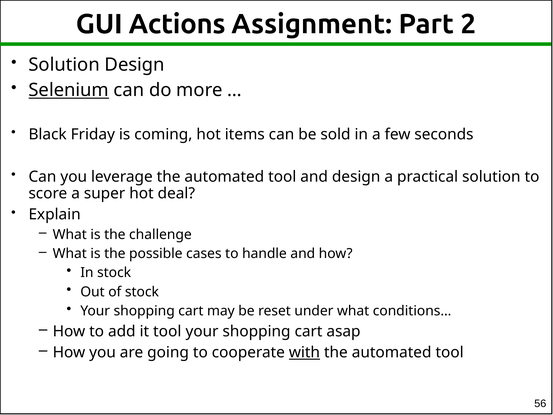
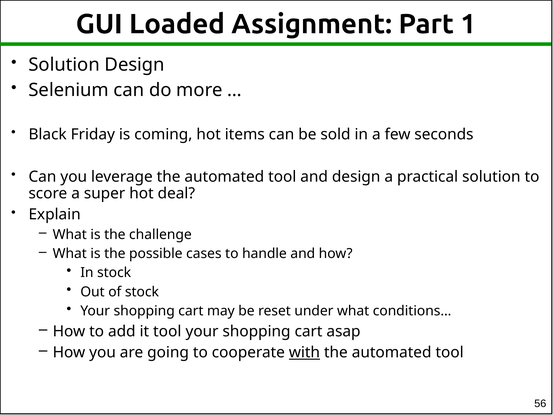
Actions: Actions -> Loaded
2: 2 -> 1
Selenium underline: present -> none
